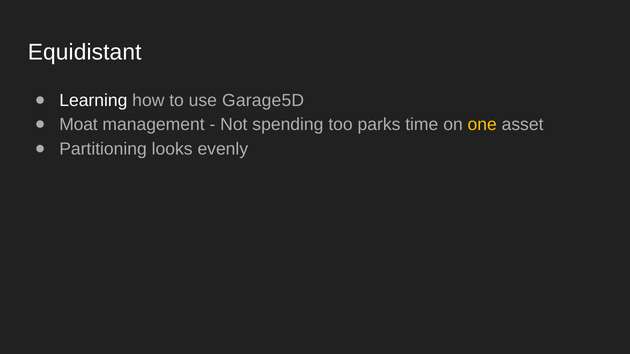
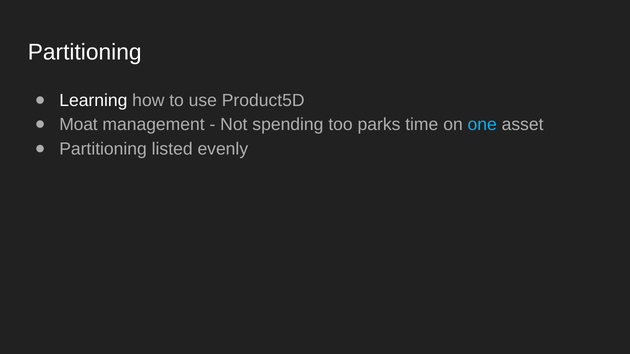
Equidistant at (85, 52): Equidistant -> Partitioning
Garage5D: Garage5D -> Product5D
one colour: yellow -> light blue
looks: looks -> listed
